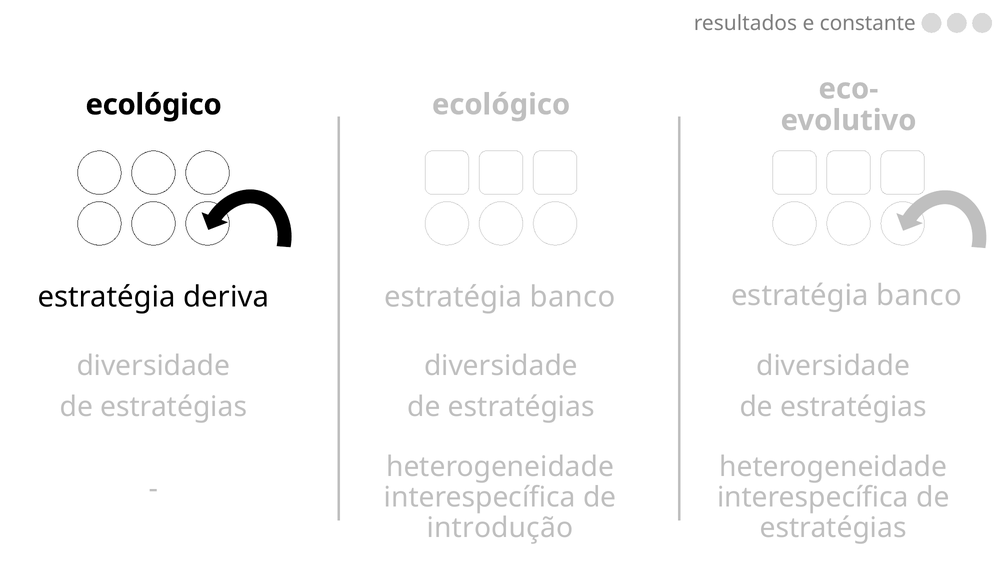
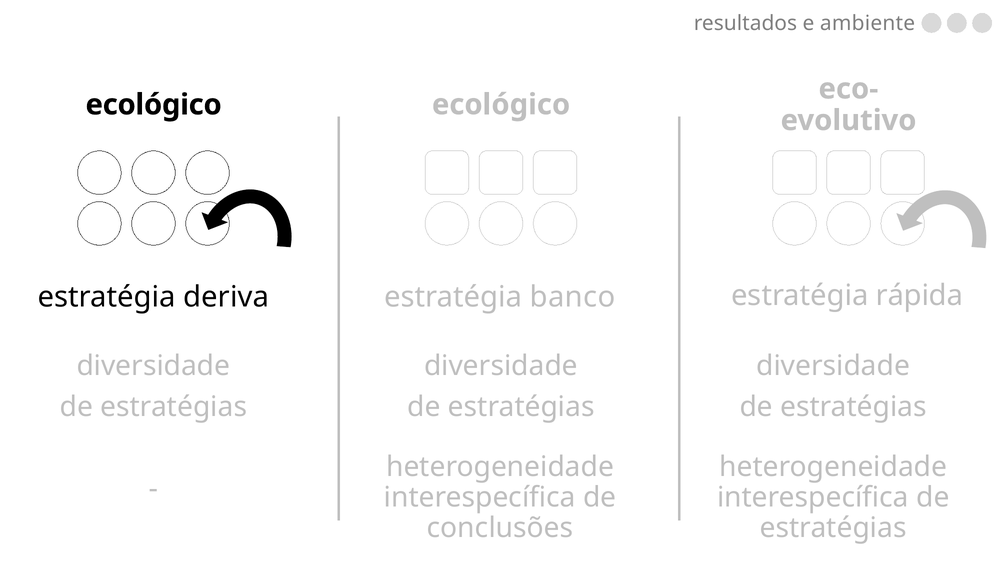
constante: constante -> ambiente
banco at (919, 296): banco -> rápida
introdução: introdução -> conclusões
